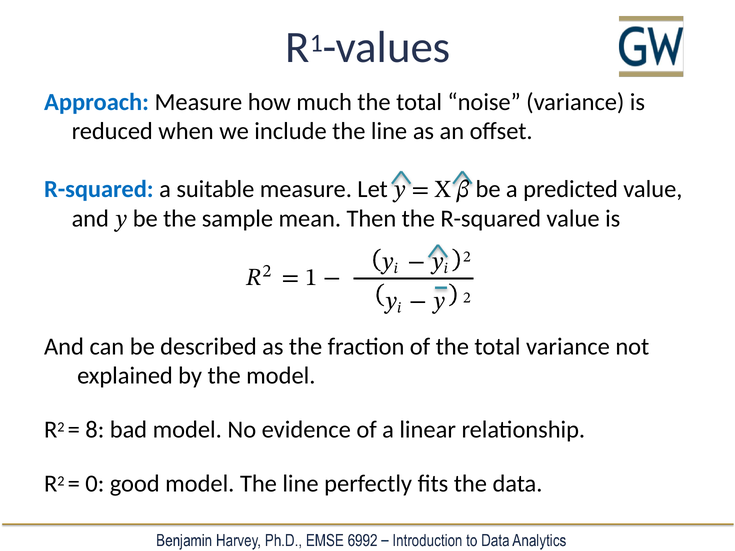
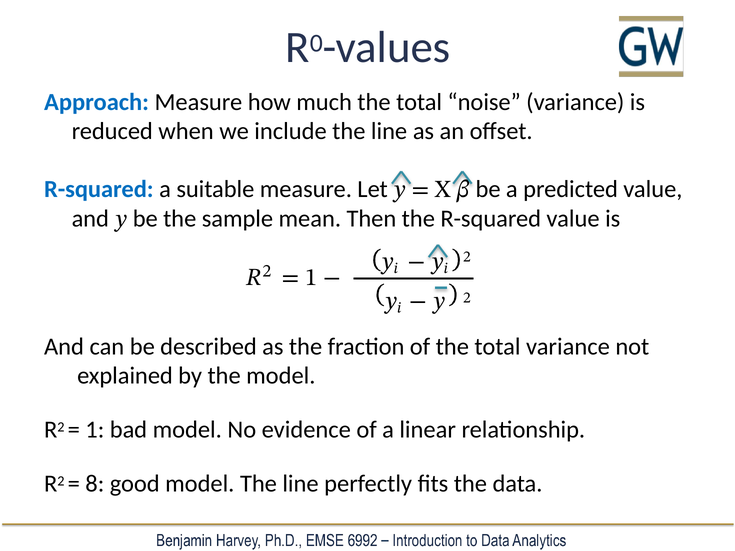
1 at (316, 43): 1 -> 0
8 at (95, 430): 8 -> 1
0: 0 -> 8
